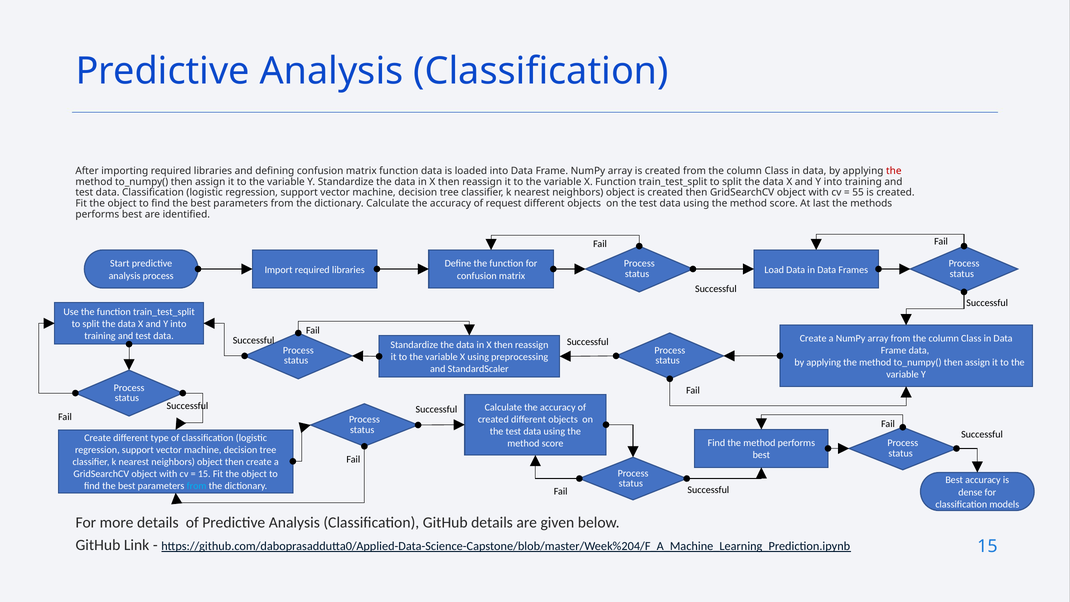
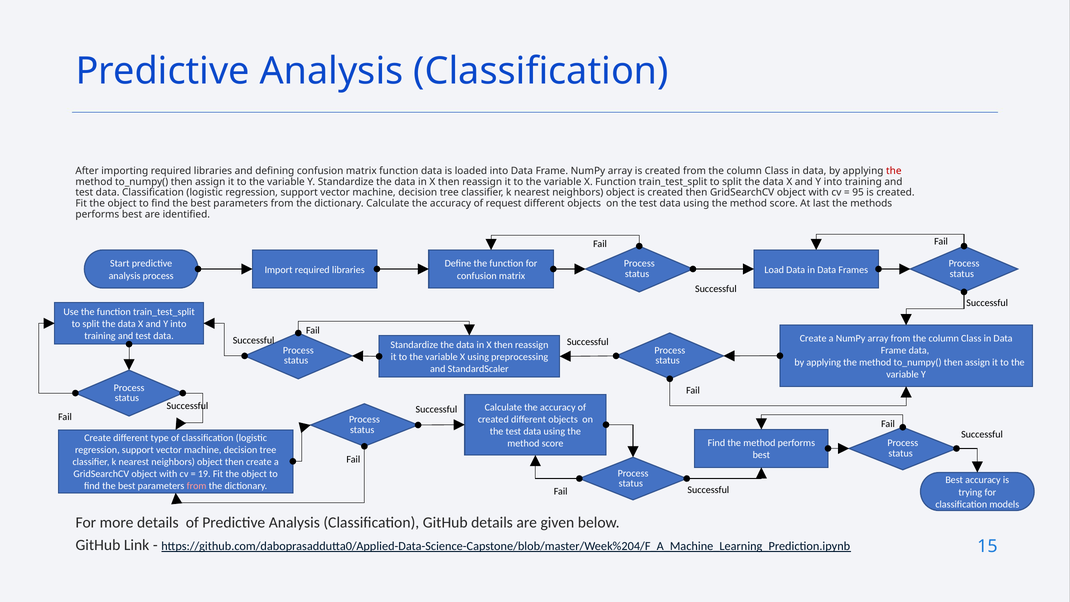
55: 55 -> 95
15 at (204, 474): 15 -> 19
from at (197, 486) colour: light blue -> pink
dense: dense -> trying
